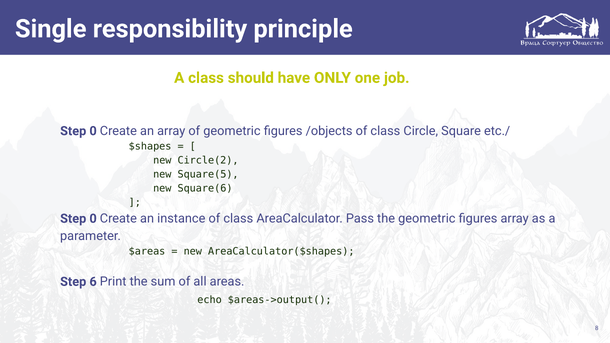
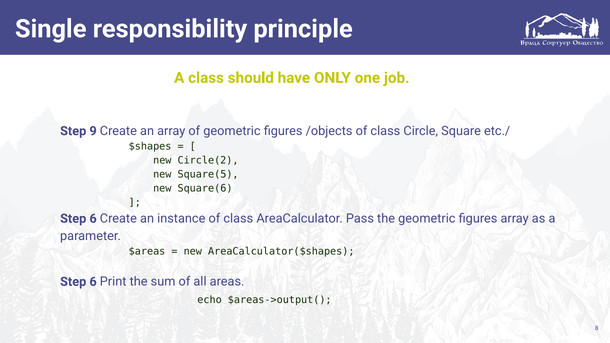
0 at (93, 131): 0 -> 9
0 at (93, 219): 0 -> 6
